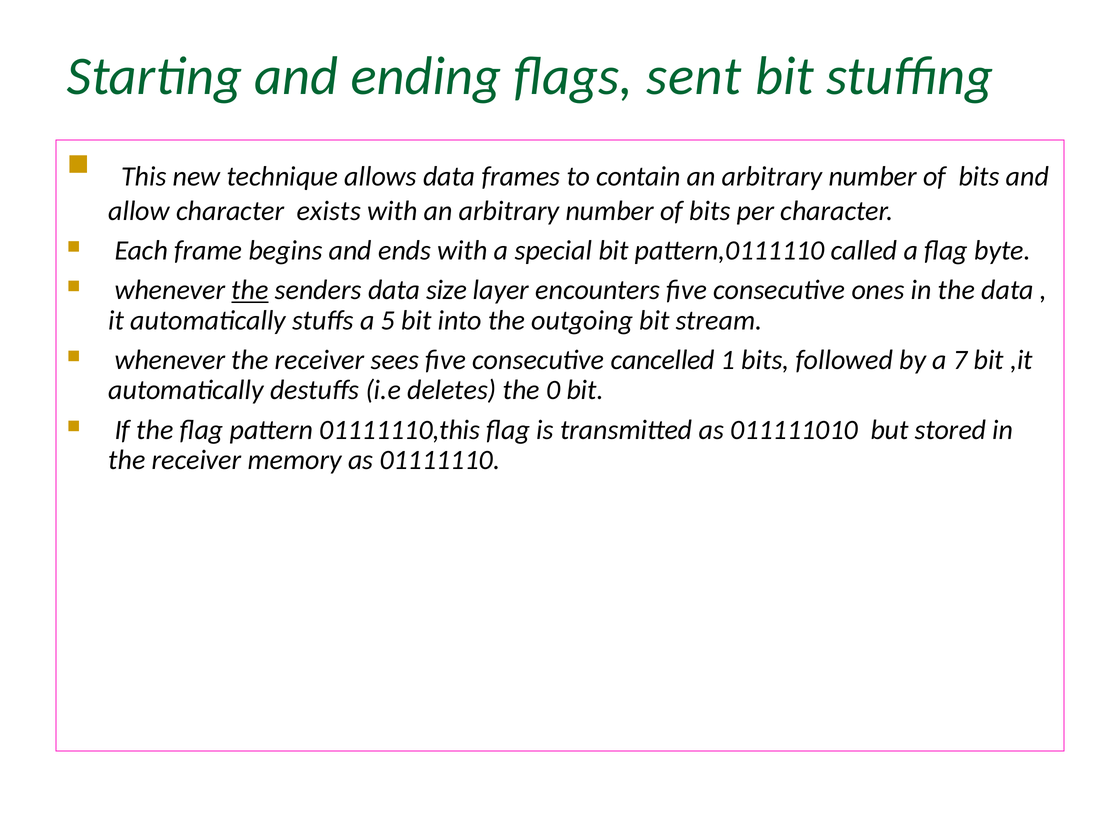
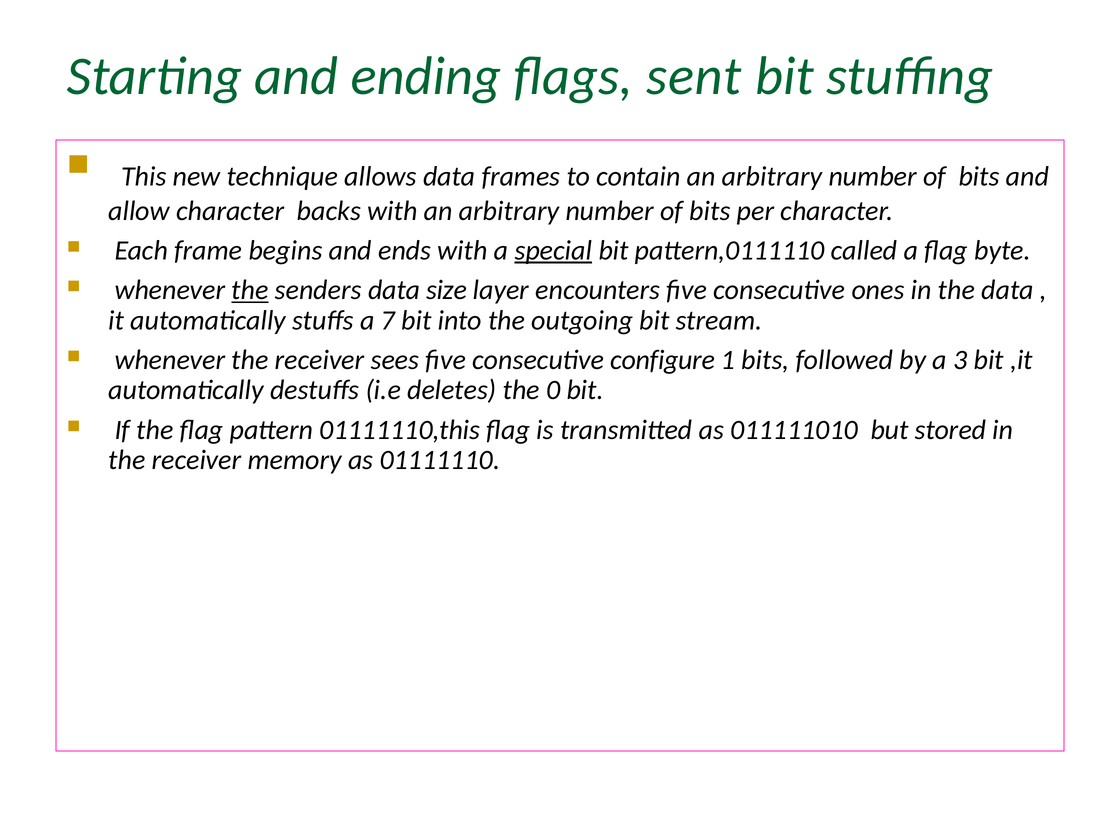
exists: exists -> backs
special underline: none -> present
5: 5 -> 7
cancelled: cancelled -> configure
7: 7 -> 3
